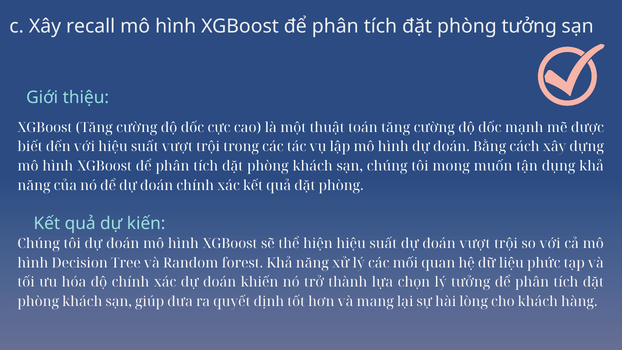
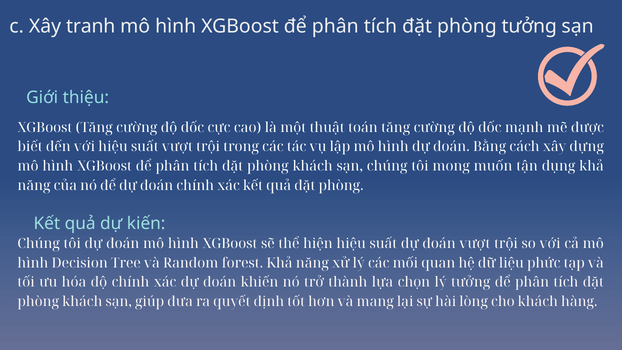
recall: recall -> tranh
